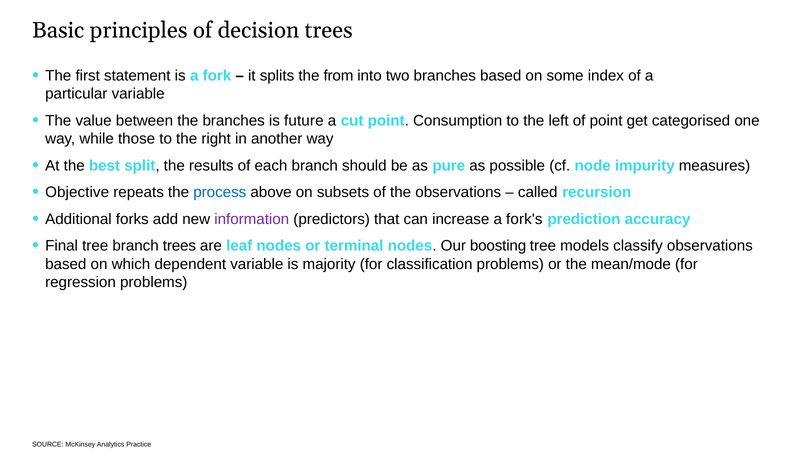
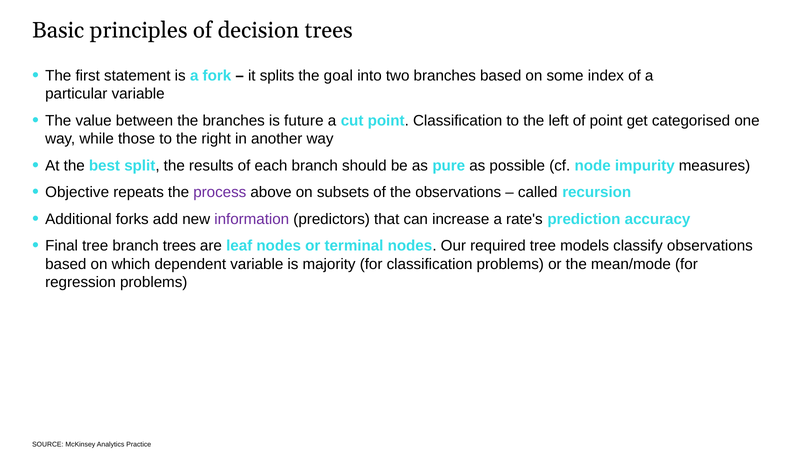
from: from -> goal
point Consumption: Consumption -> Classification
process colour: blue -> purple
fork's: fork's -> rate's
boosting: boosting -> required
